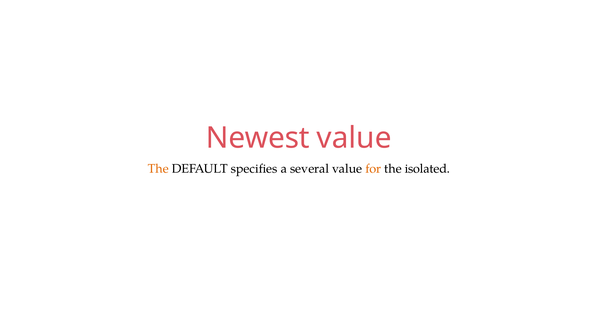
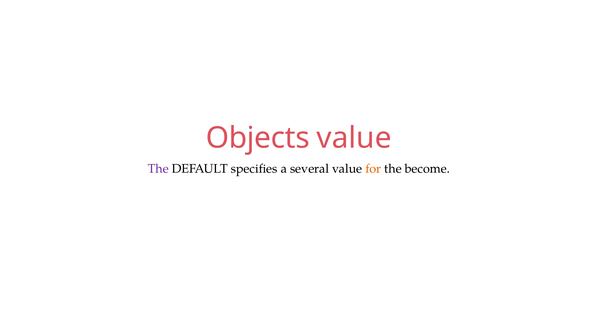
Newest: Newest -> Objects
The at (158, 169) colour: orange -> purple
isolated: isolated -> become
